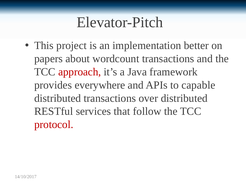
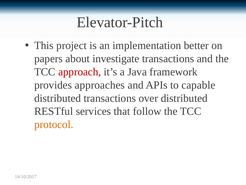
wordcount: wordcount -> investigate
everywhere: everywhere -> approaches
protocol colour: red -> orange
